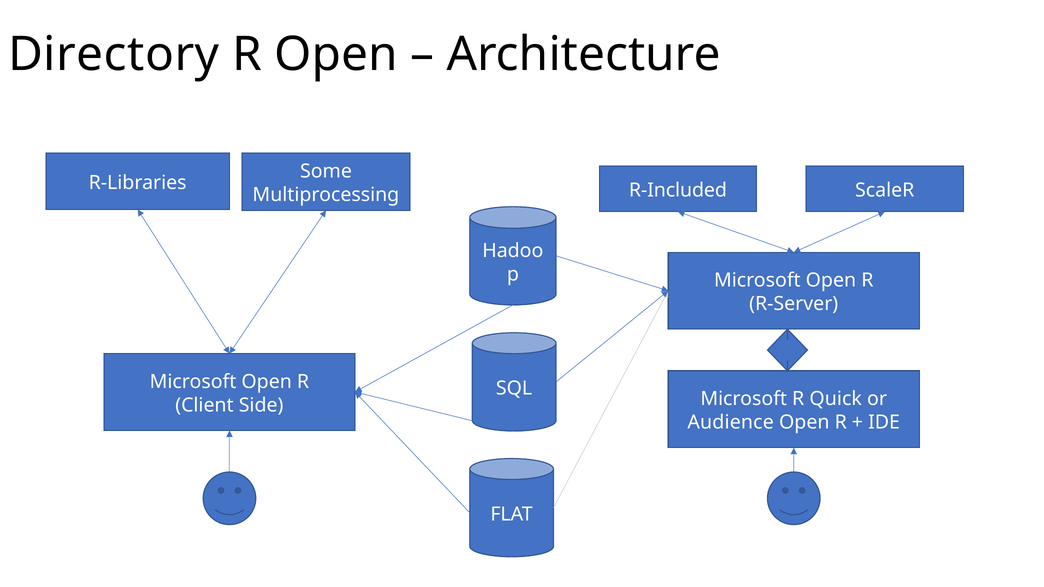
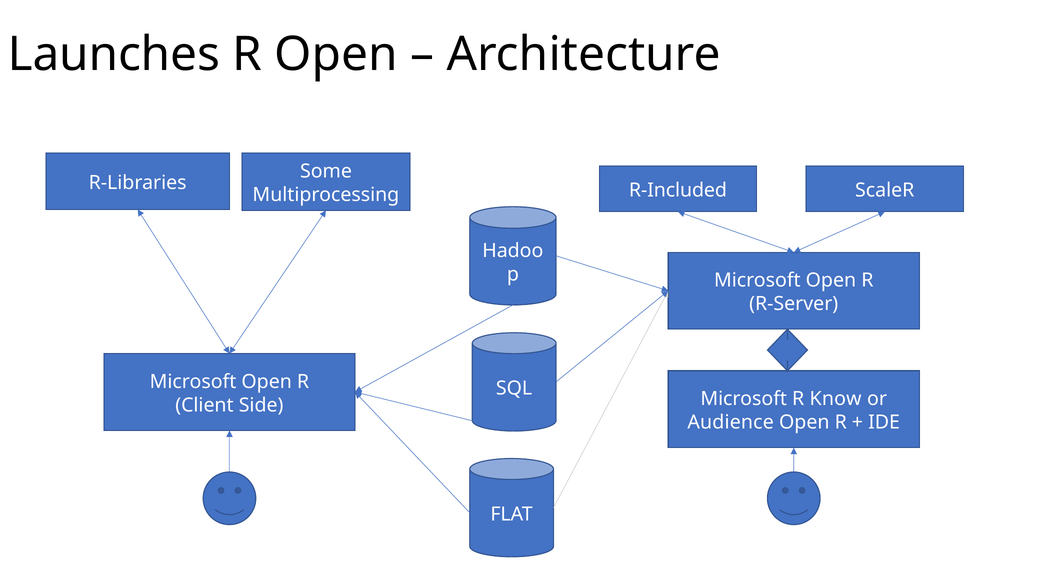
Directory: Directory -> Launches
Quick: Quick -> Know
